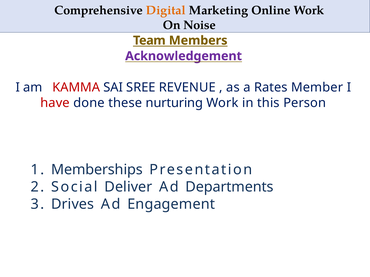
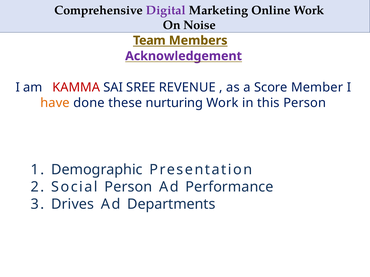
Digital colour: orange -> purple
Rates: Rates -> Score
have colour: red -> orange
Memberships: Memberships -> Demographic
Social Deliver: Deliver -> Person
Departments: Departments -> Performance
Engagement: Engagement -> Departments
